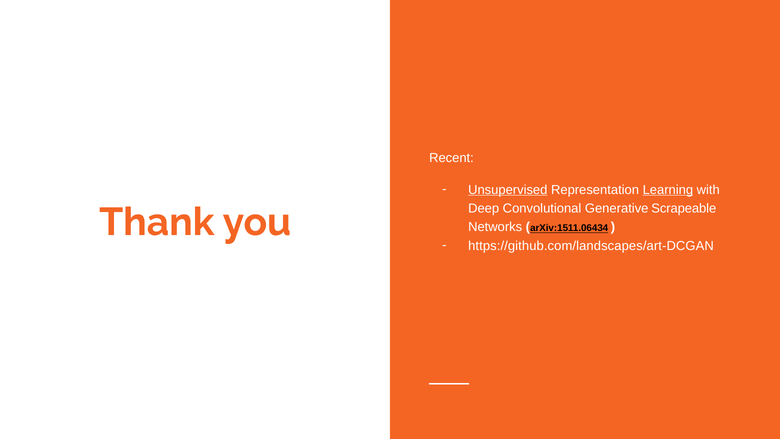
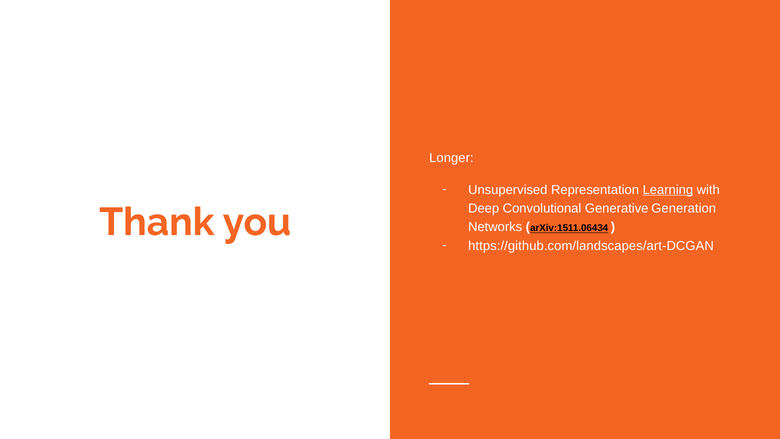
Recent: Recent -> Longer
Unsupervised underline: present -> none
Scrapeable: Scrapeable -> Generation
